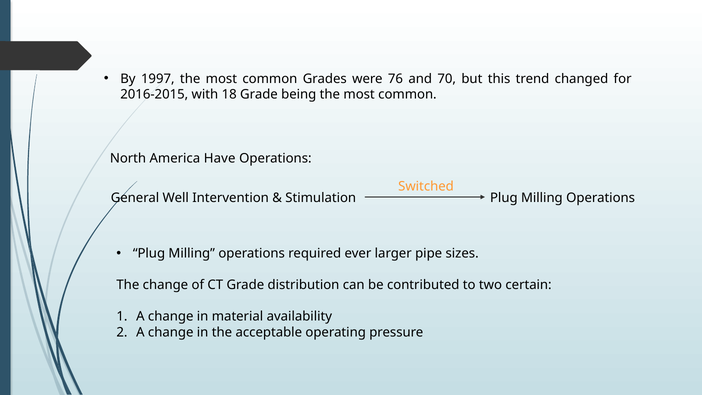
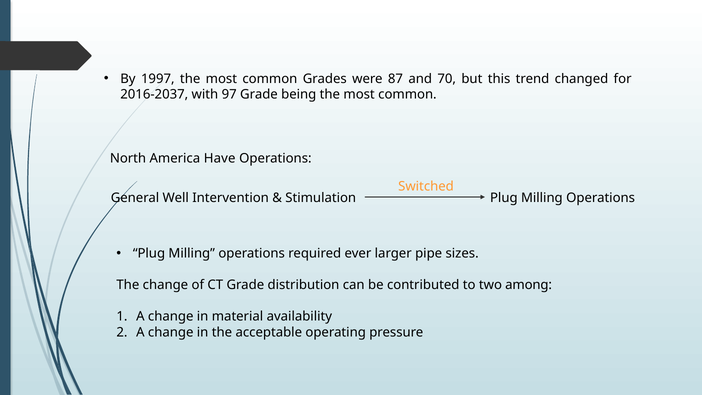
76: 76 -> 87
2016-2015: 2016-2015 -> 2016-2037
18: 18 -> 97
certain: certain -> among
